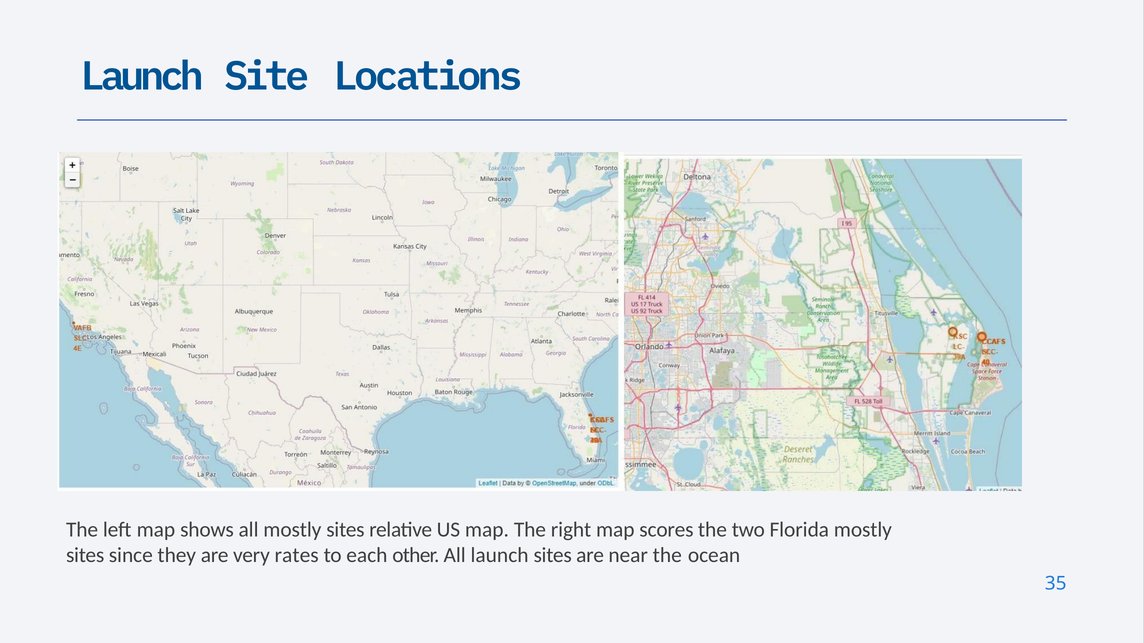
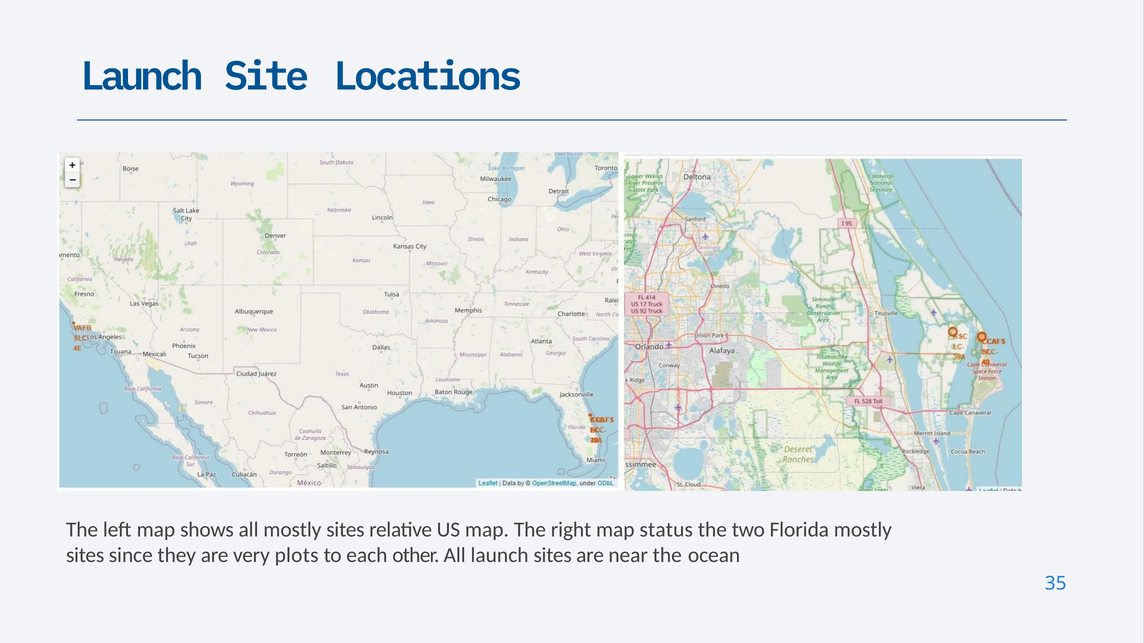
scores: scores -> status
rates: rates -> plots
